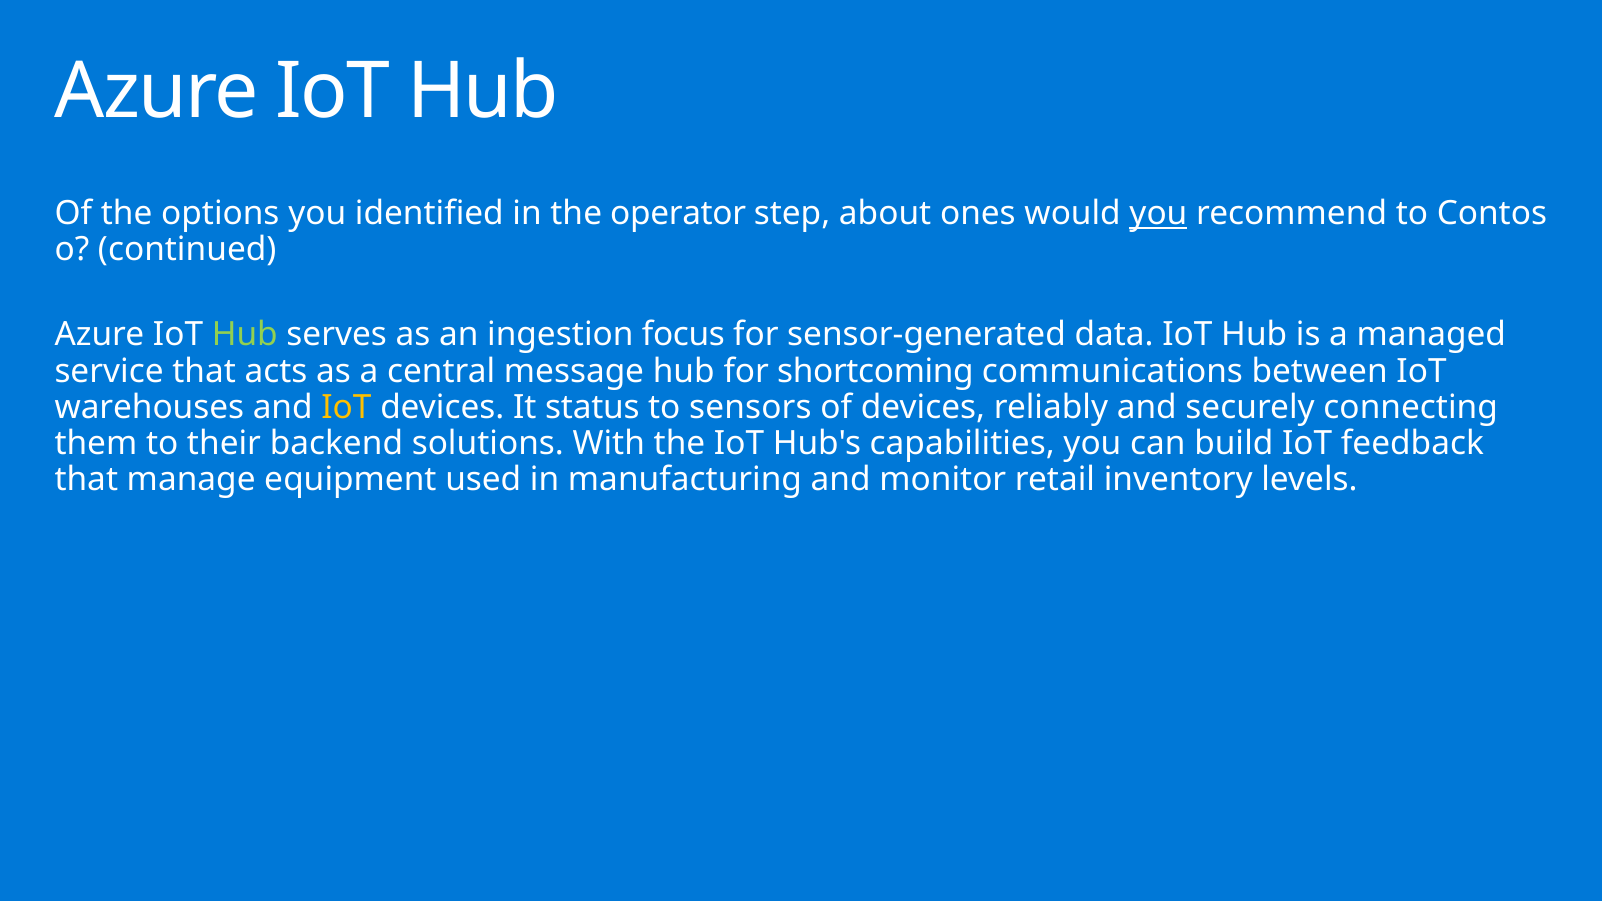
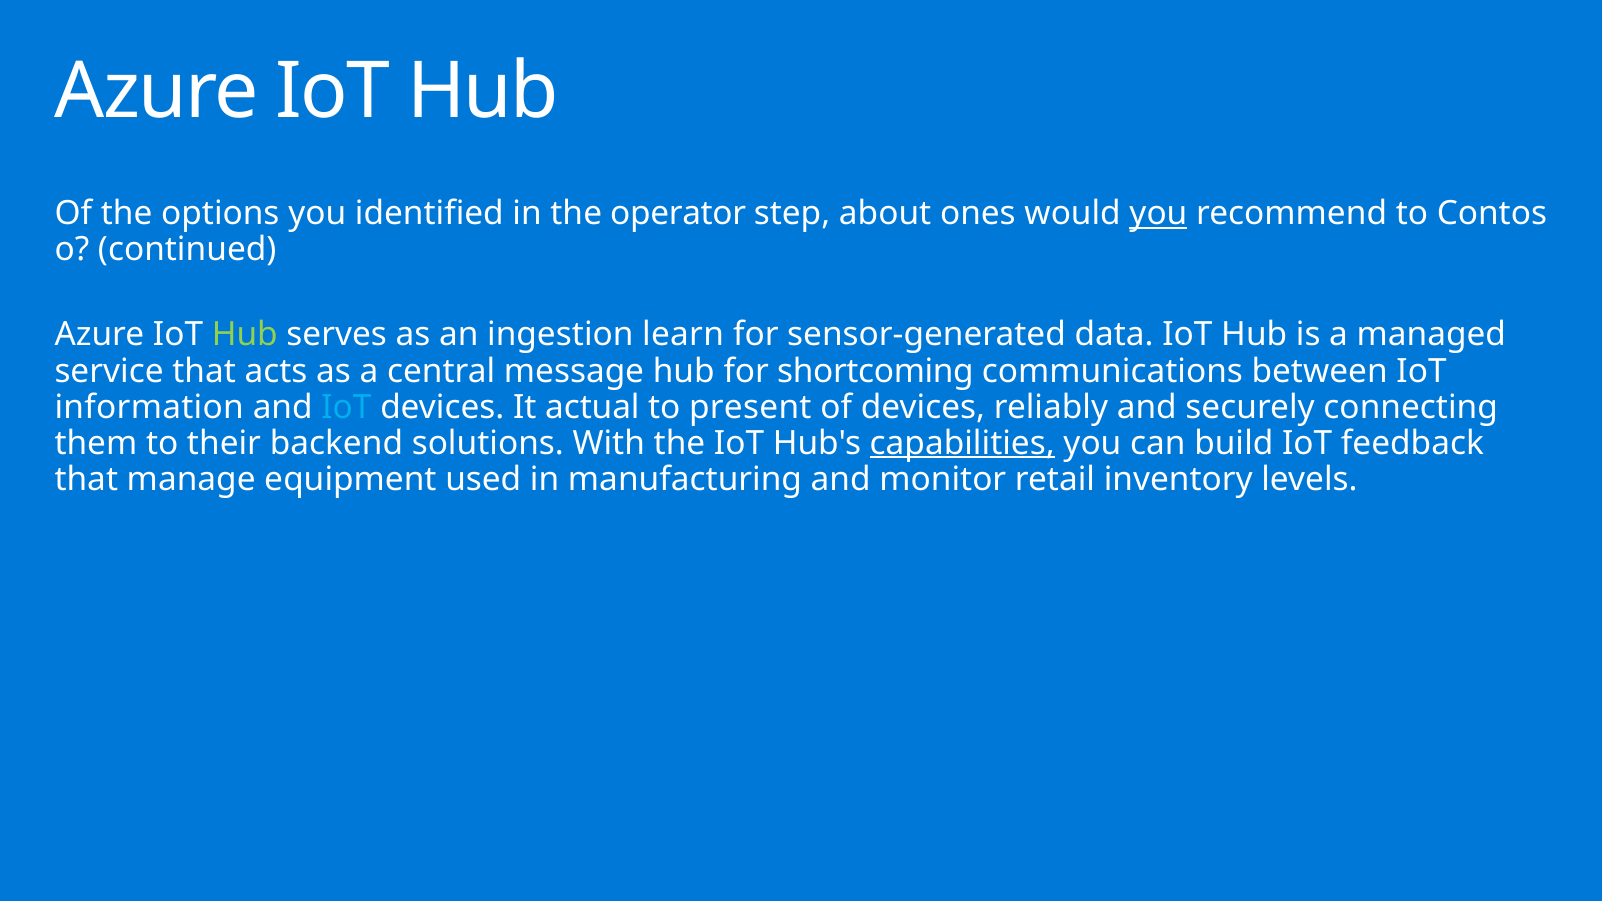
focus: focus -> learn
warehouses: warehouses -> information
IoT at (346, 407) colour: yellow -> light blue
status: status -> actual
sensors: sensors -> present
capabilities underline: none -> present
